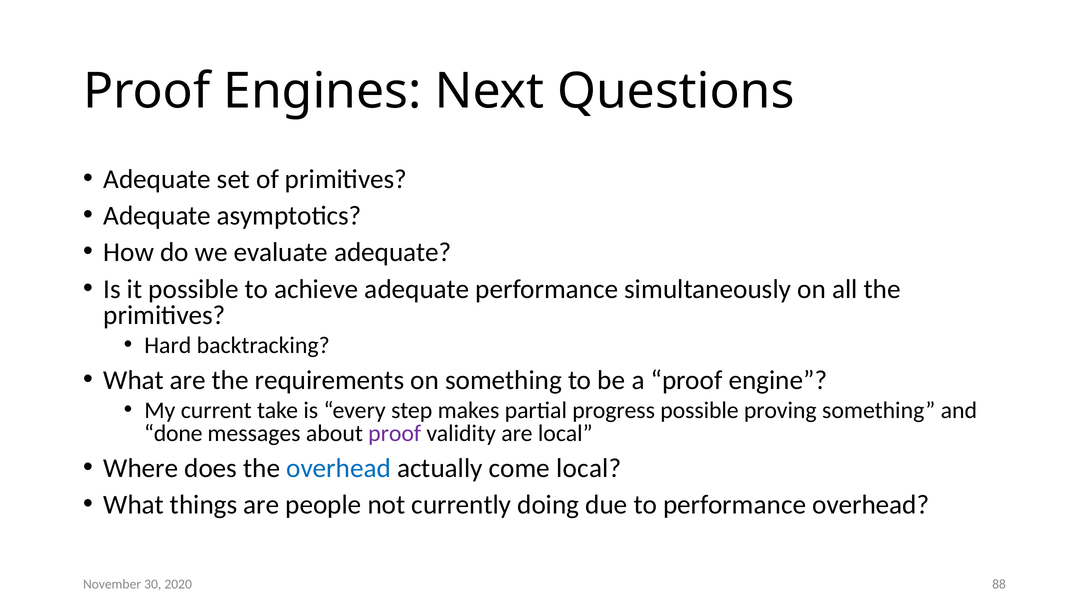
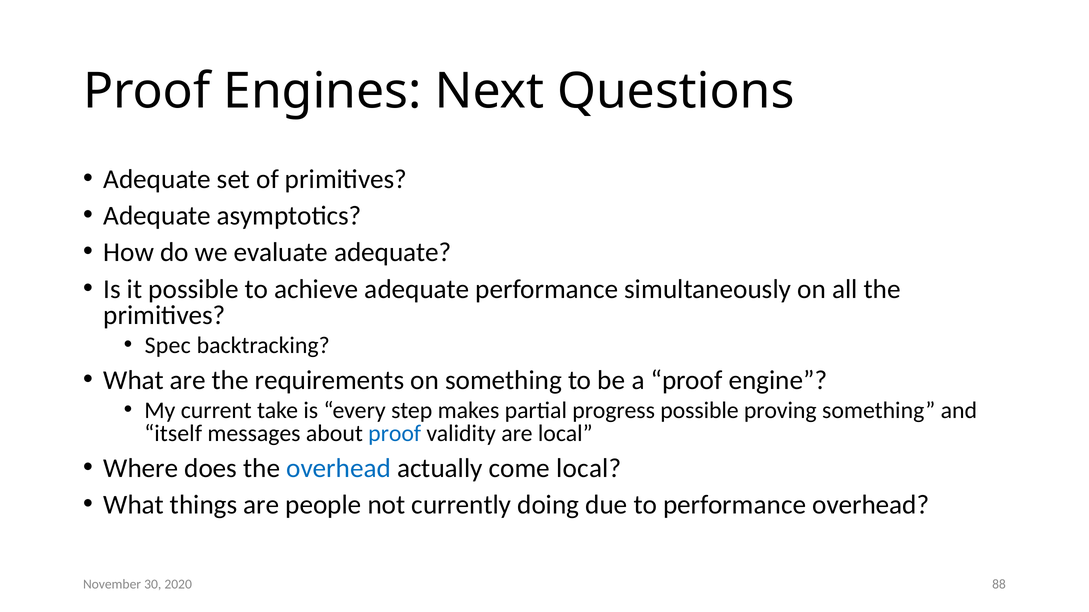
Hard: Hard -> Spec
done: done -> itself
proof at (395, 434) colour: purple -> blue
